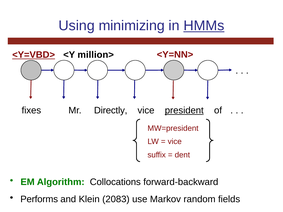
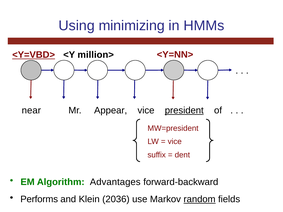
HMMs underline: present -> none
fixes: fixes -> near
Directly: Directly -> Appear
Collocations: Collocations -> Advantages
2083: 2083 -> 2036
random underline: none -> present
